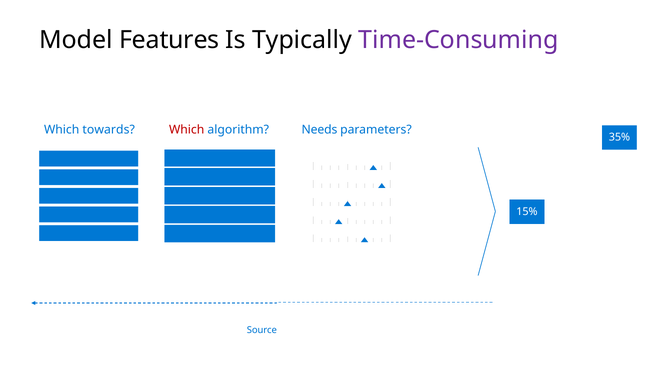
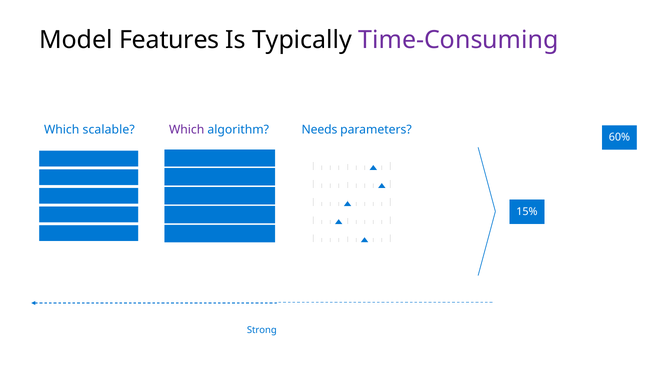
towards: towards -> scalable
Which at (187, 130) colour: red -> purple
35% at (619, 137): 35% -> 60%
Source: Source -> Strong
